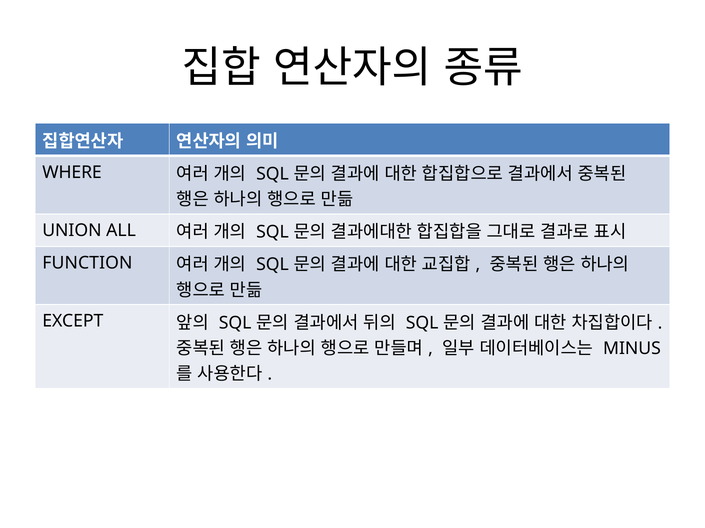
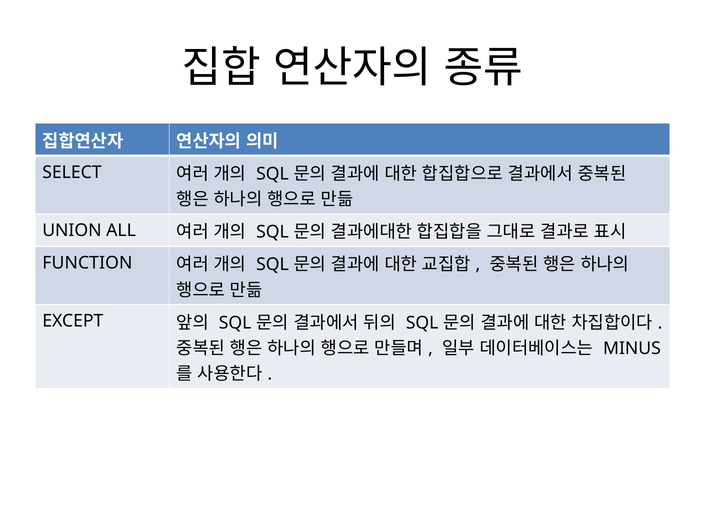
WHERE: WHERE -> SELECT
